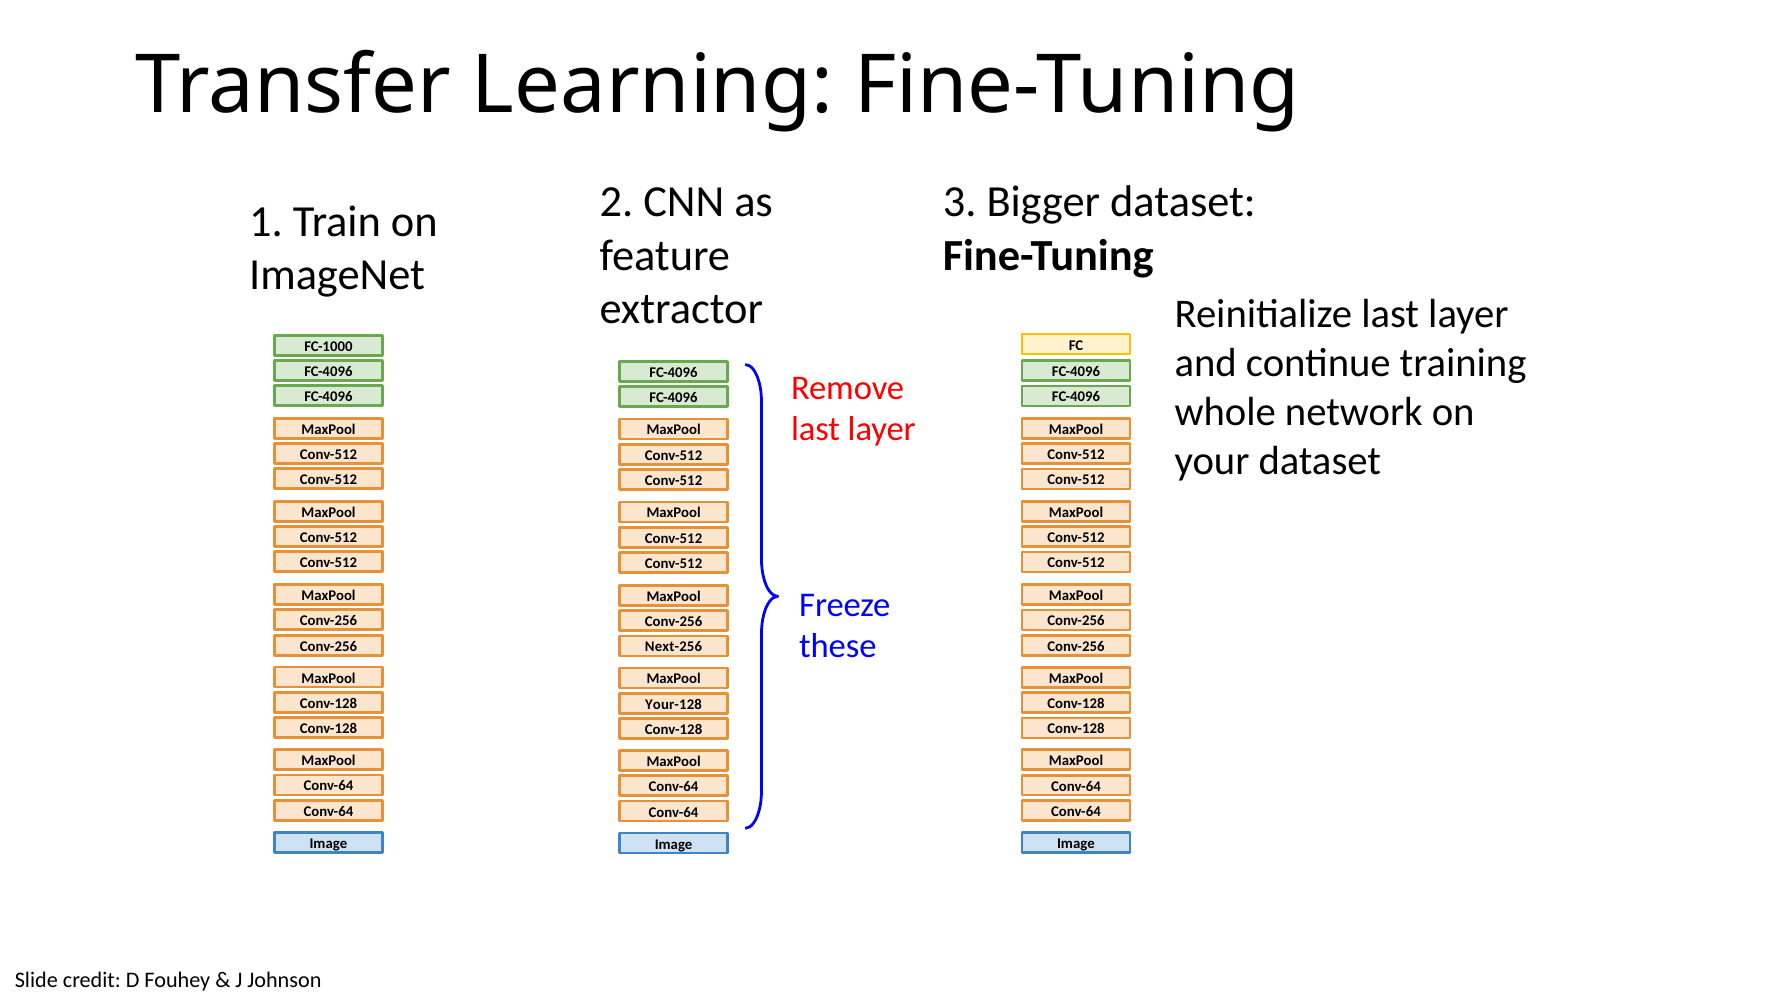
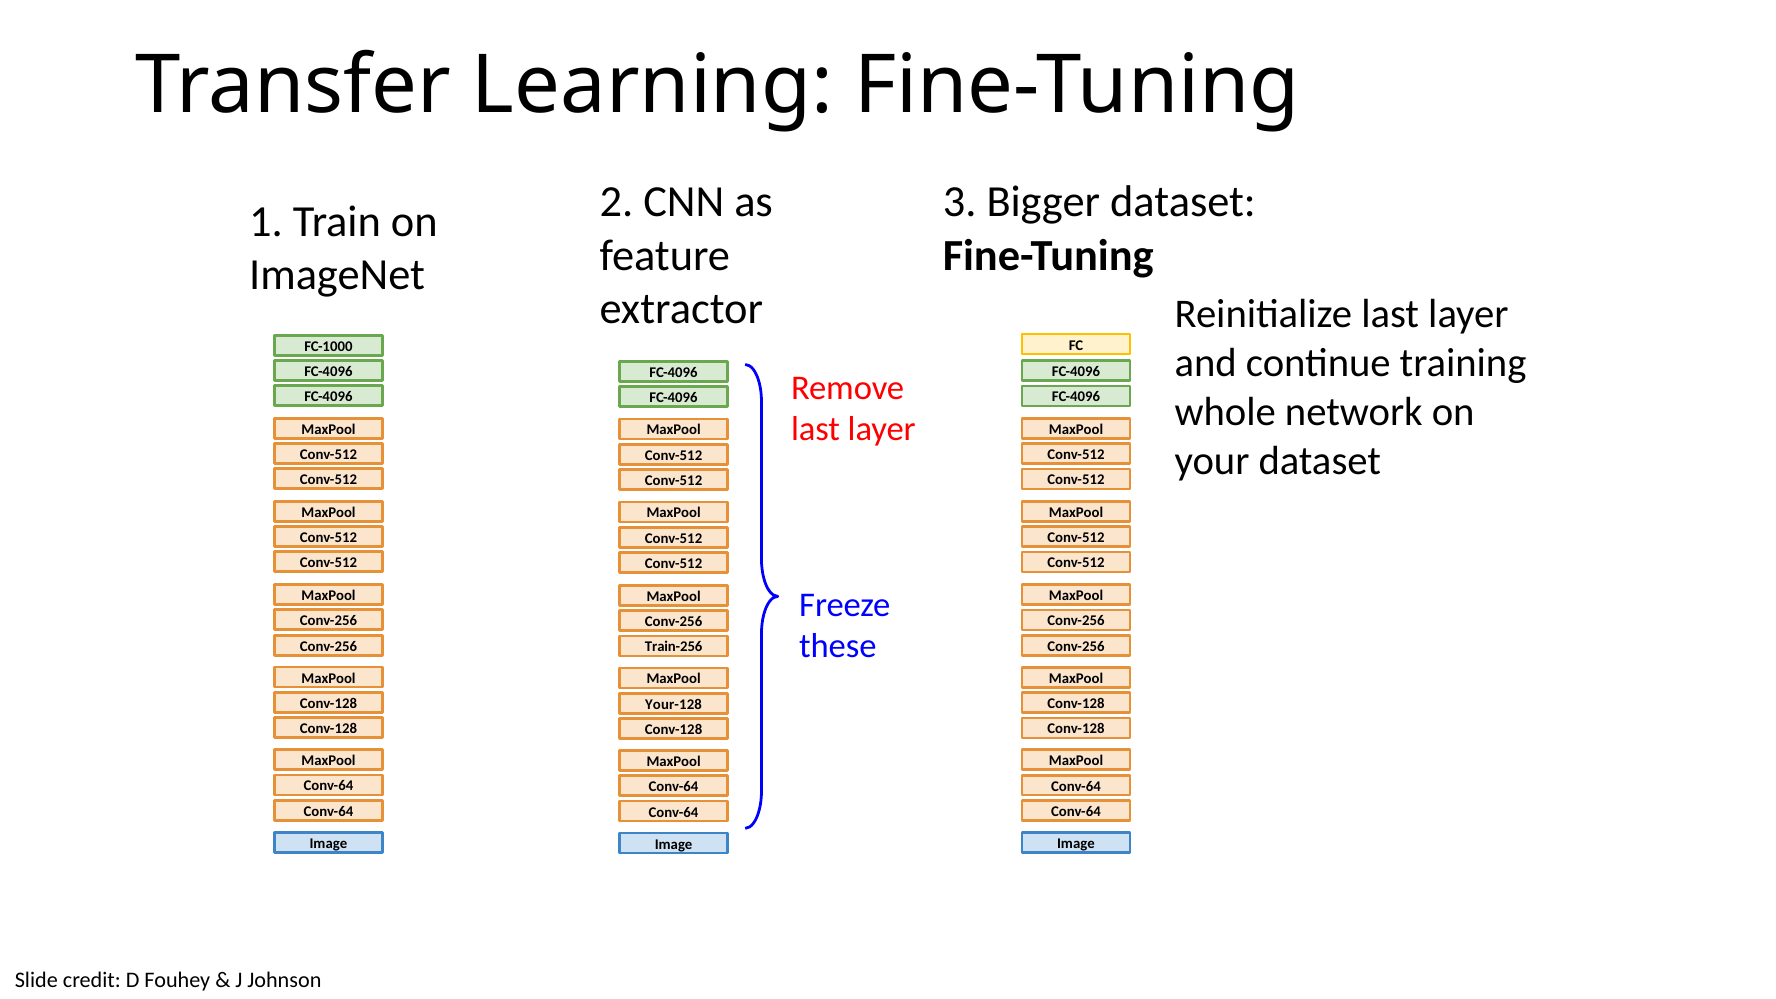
Next-256: Next-256 -> Train-256
